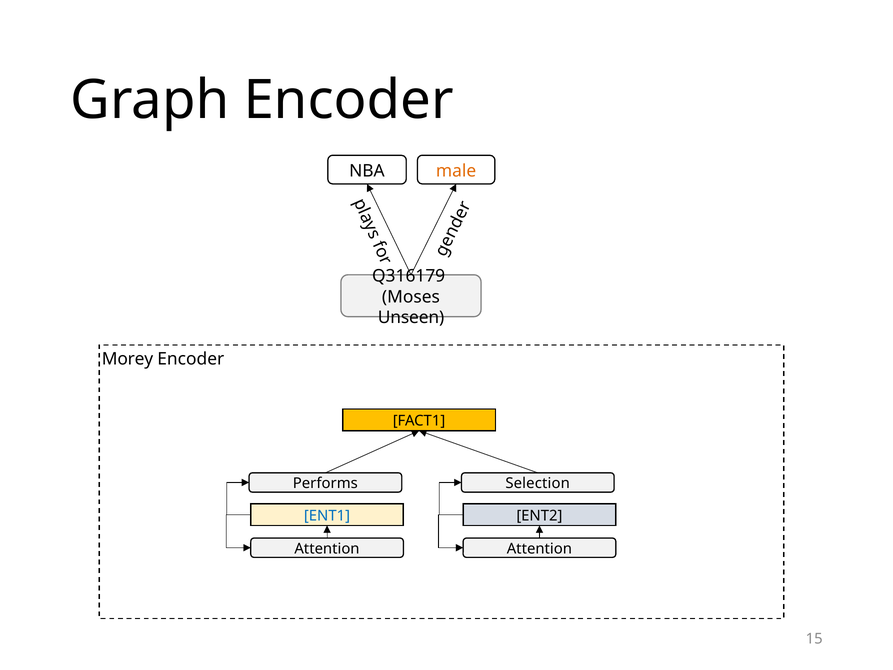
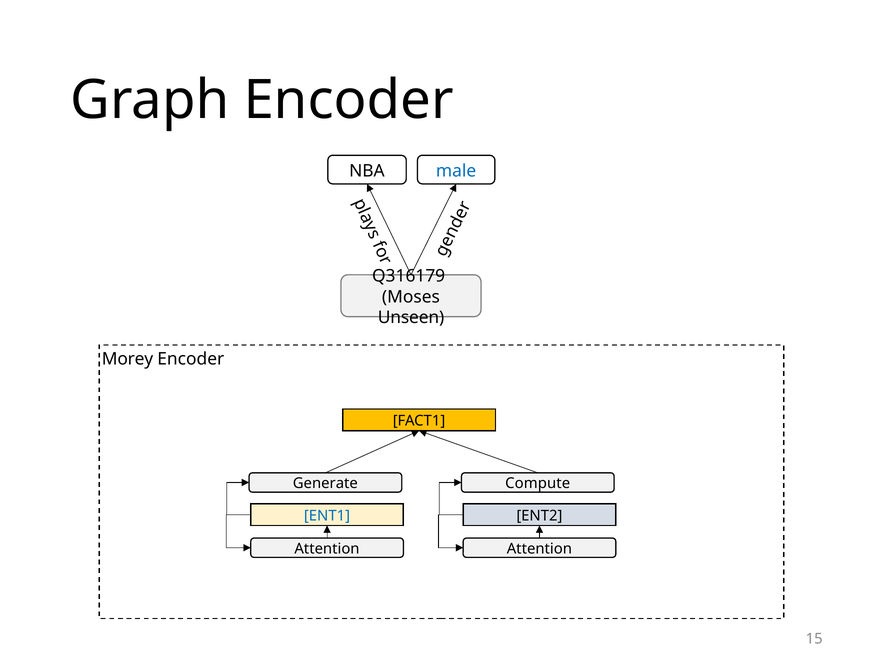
male colour: orange -> blue
Performs: Performs -> Generate
Selection: Selection -> Compute
